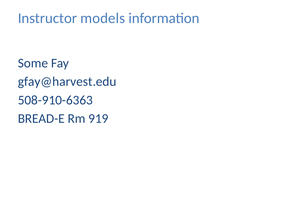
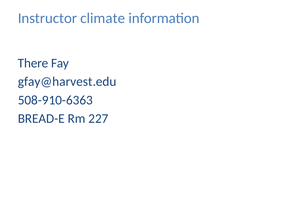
models: models -> climate
Some: Some -> There
919: 919 -> 227
